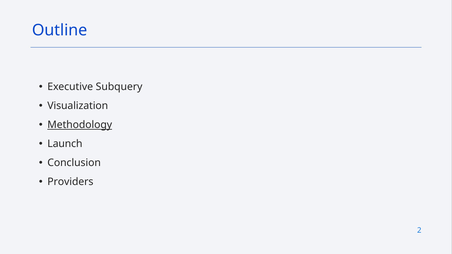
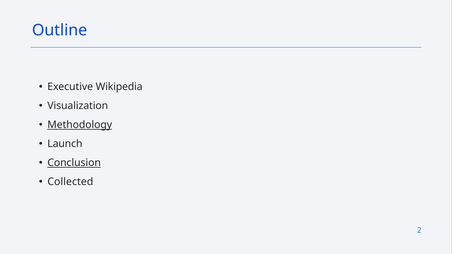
Subquery: Subquery -> Wikipedia
Conclusion underline: none -> present
Providers: Providers -> Collected
